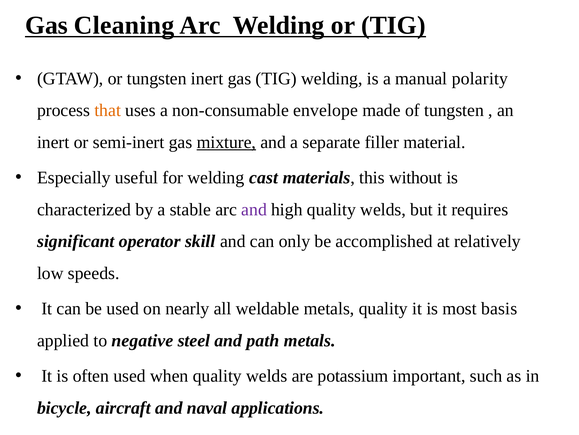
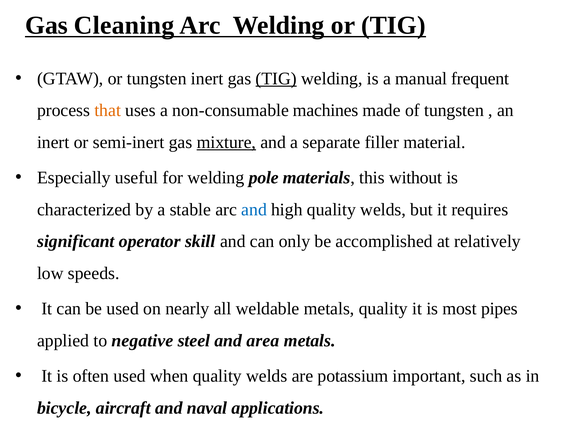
TIG at (276, 78) underline: none -> present
polarity: polarity -> frequent
envelope: envelope -> machines
cast: cast -> pole
and at (254, 209) colour: purple -> blue
basis: basis -> pipes
path: path -> area
